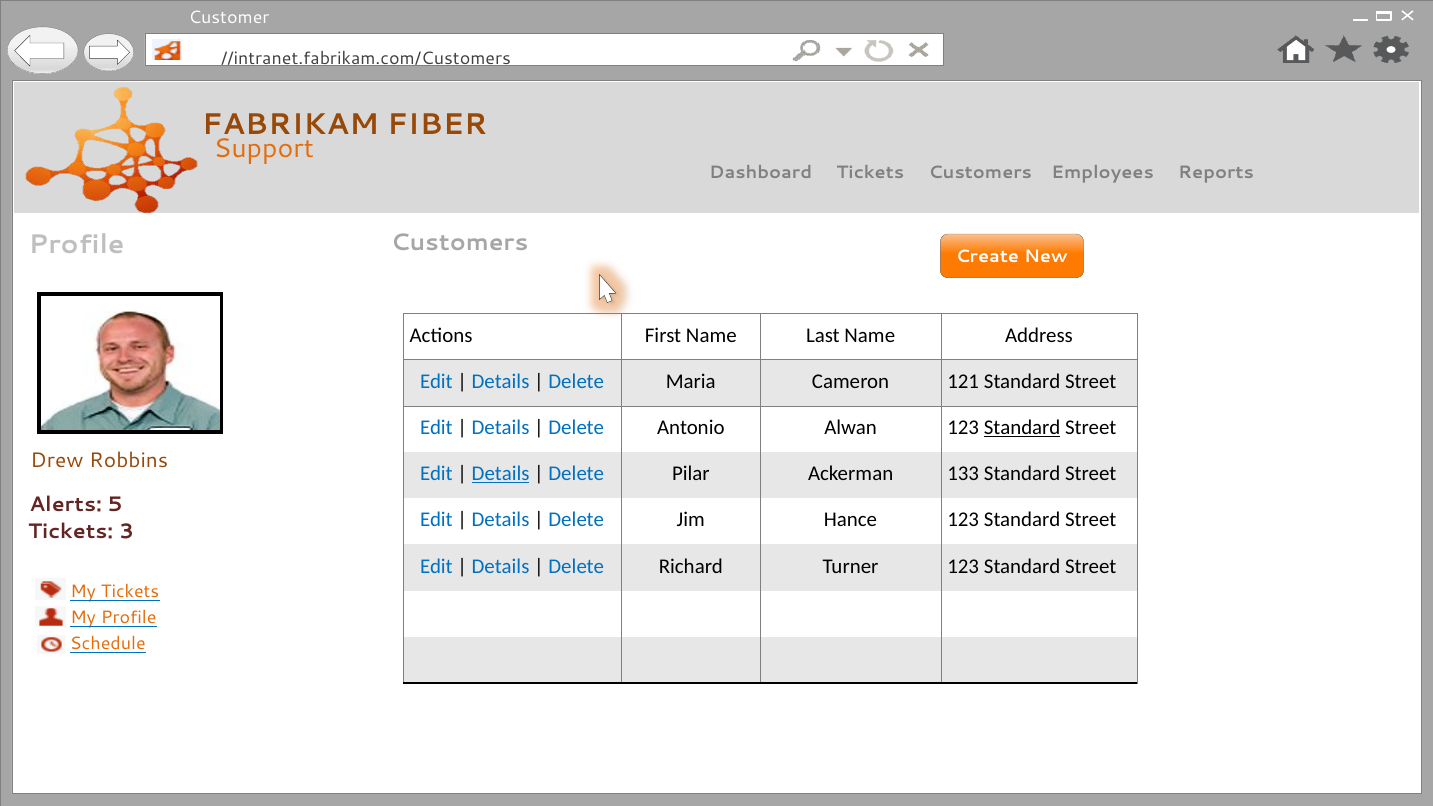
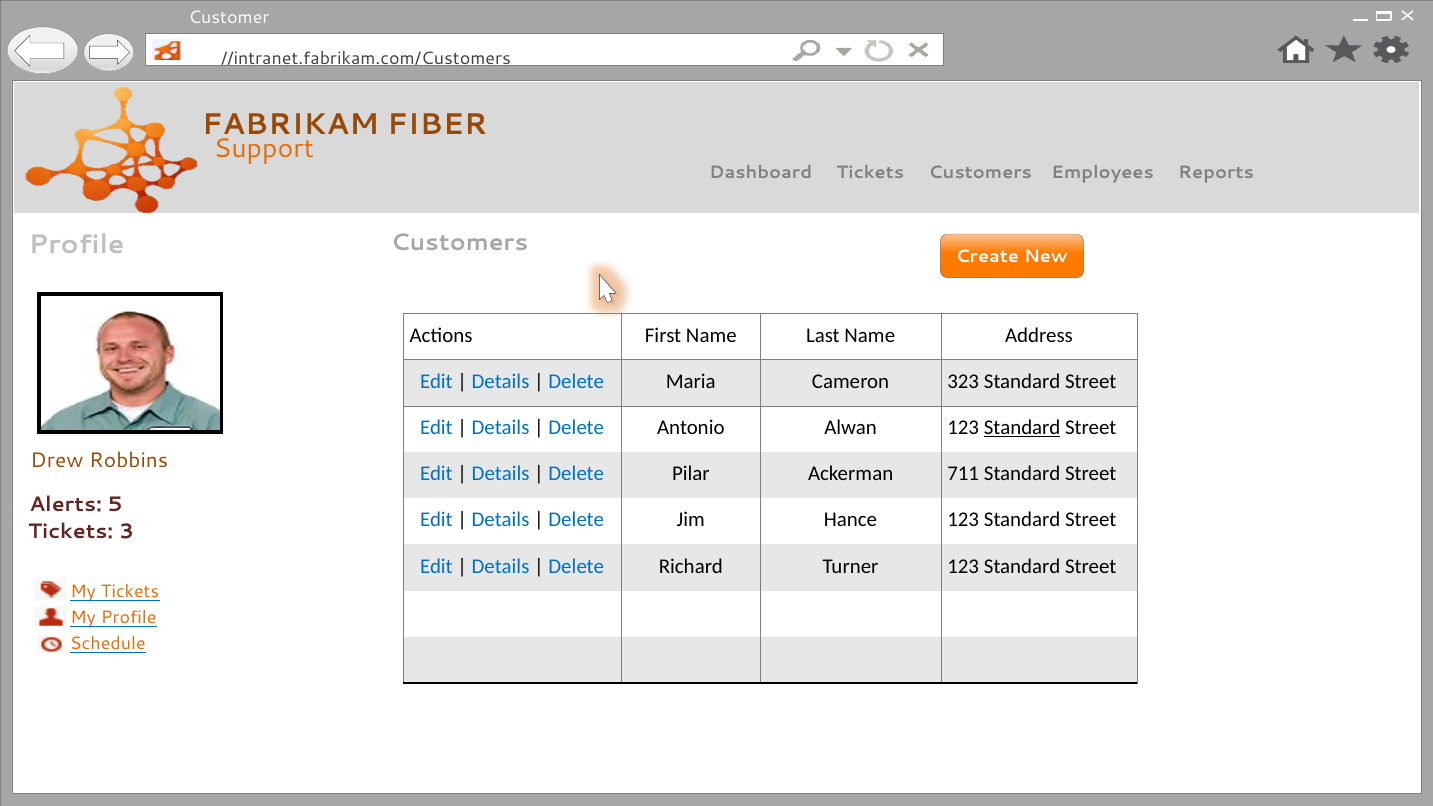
121: 121 -> 323
Details at (501, 474) underline: present -> none
133: 133 -> 711
